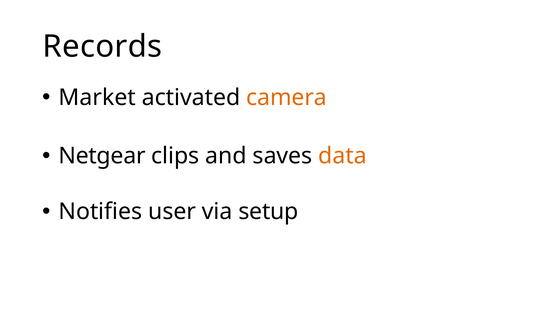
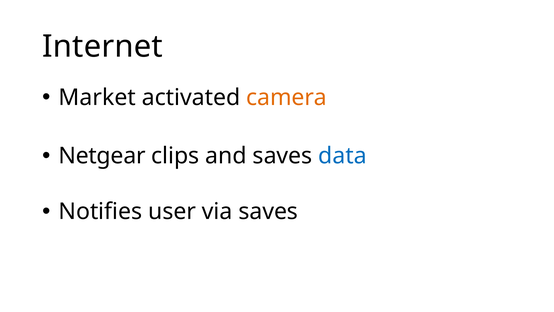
Records: Records -> Internet
data colour: orange -> blue
via setup: setup -> saves
